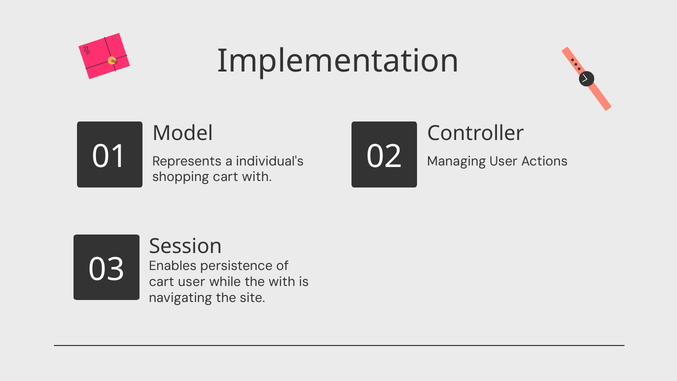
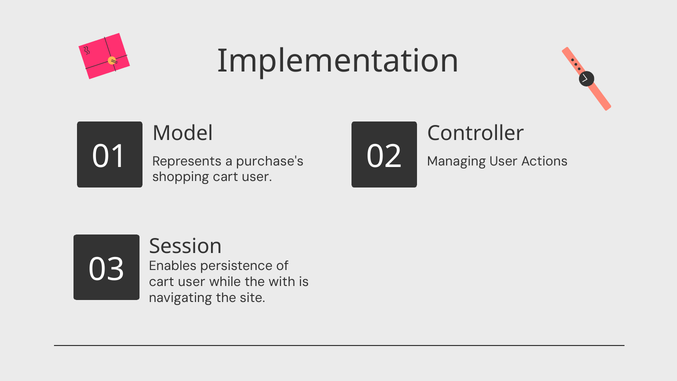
individual's: individual's -> purchase's
shopping cart with: with -> user
